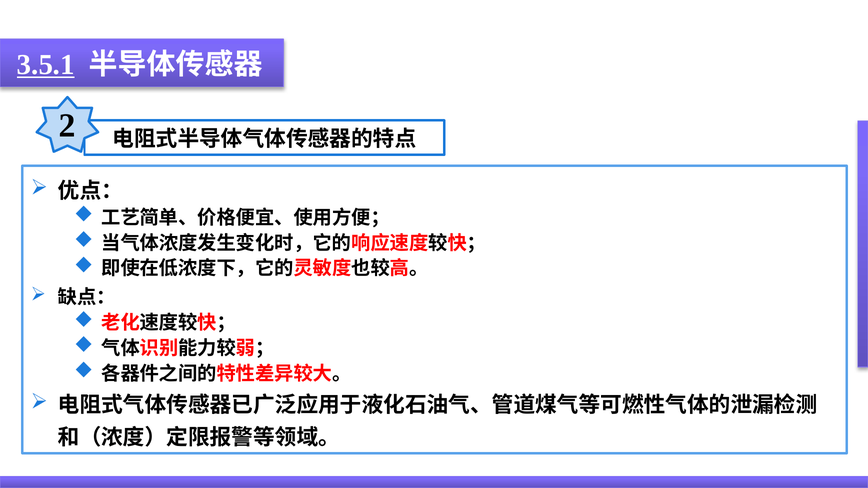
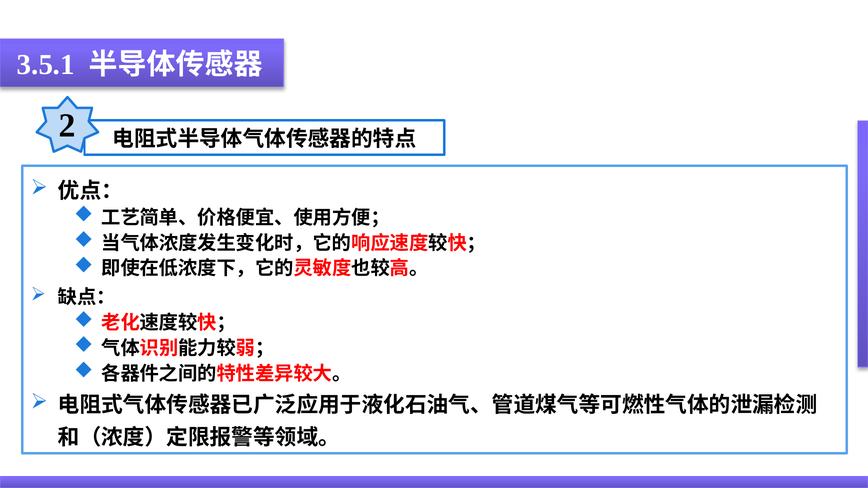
3.5.1 underline: present -> none
